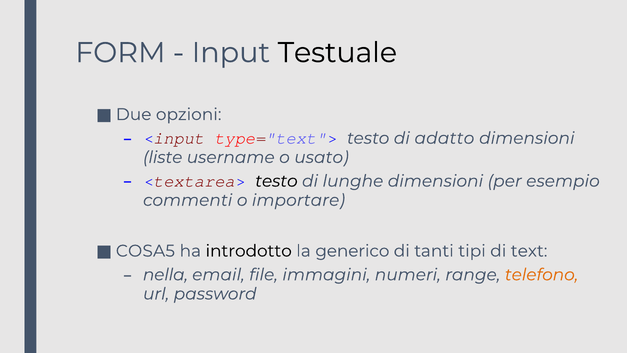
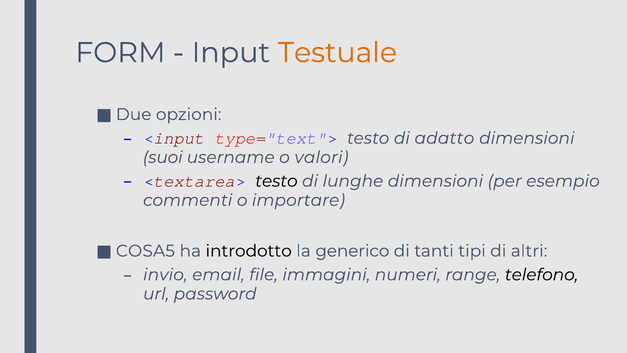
Testuale colour: black -> orange
liste: liste -> suoi
usato: usato -> valori
text: text -> altri
nella: nella -> invio
telefono colour: orange -> black
